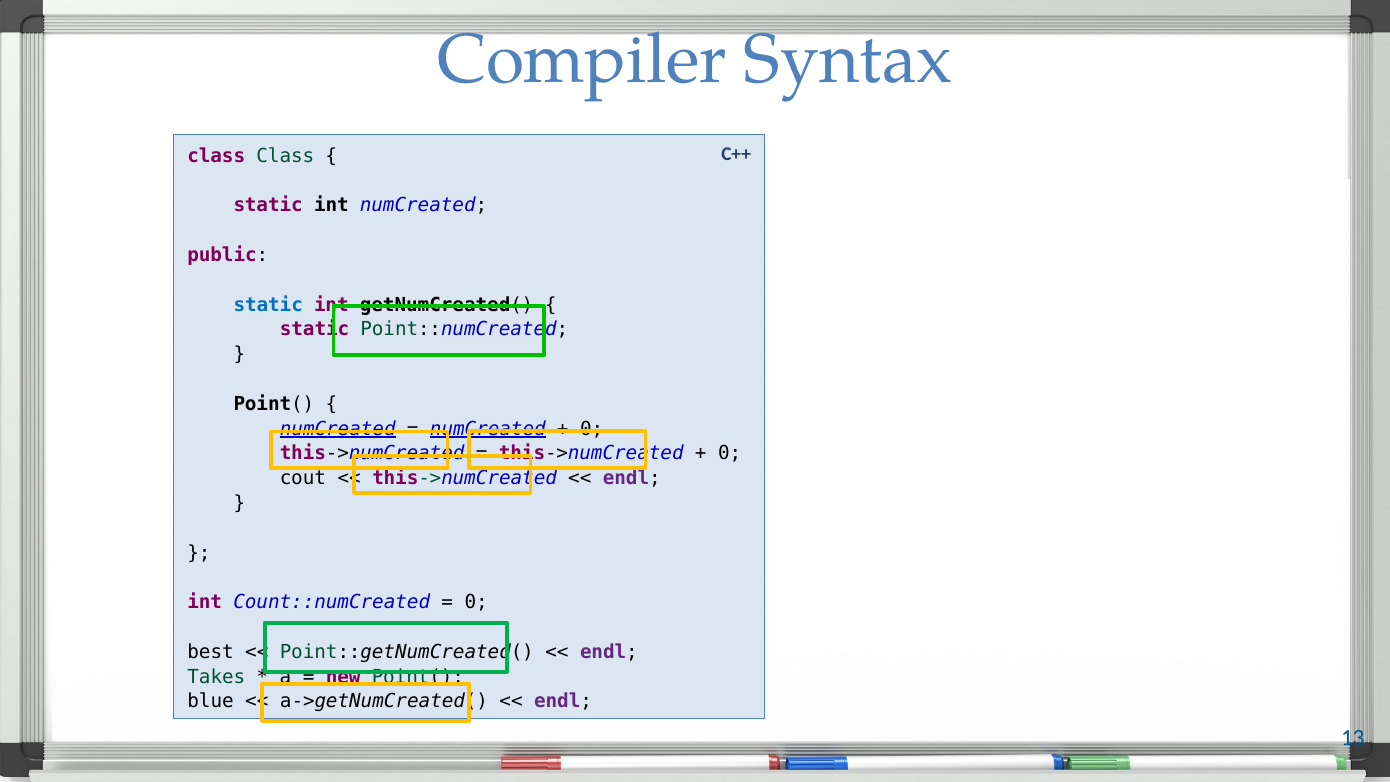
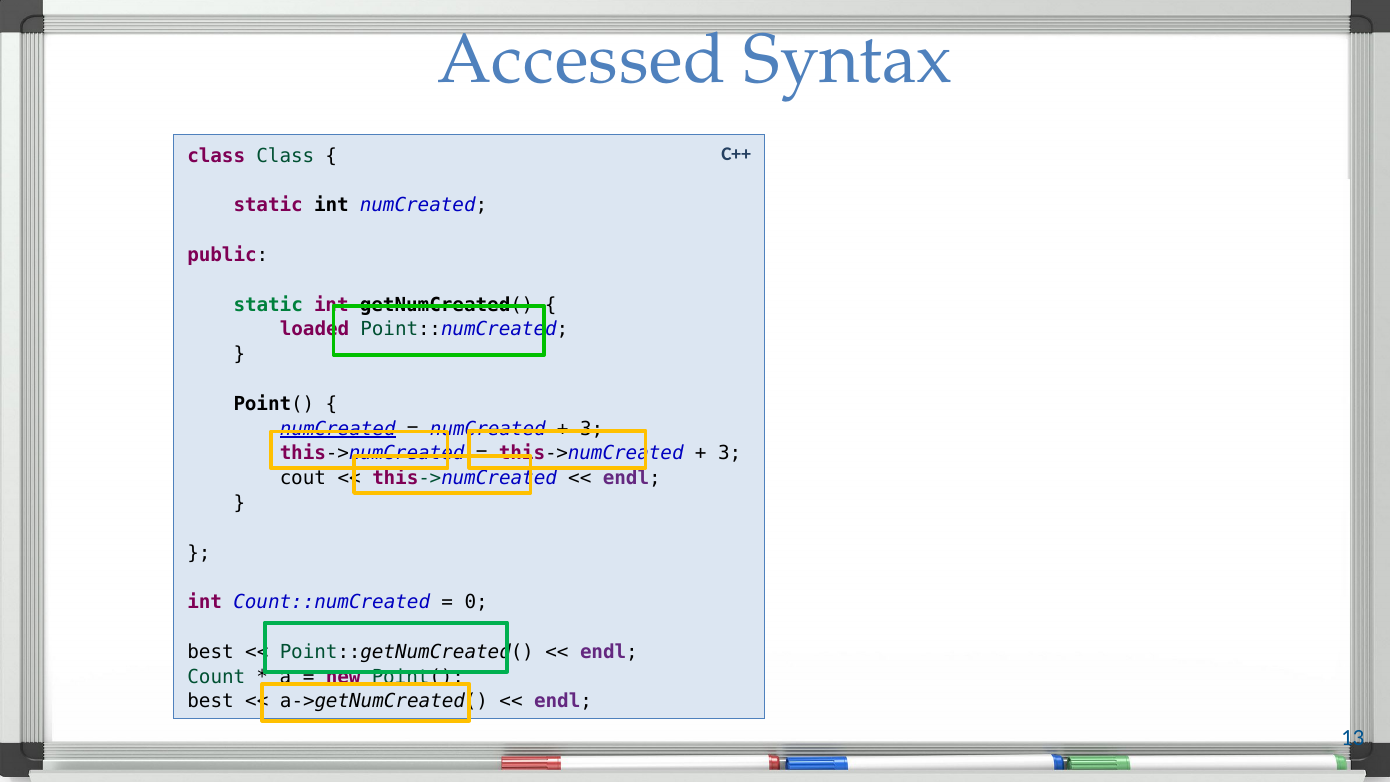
Compiler: Compiler -> Accessed
static at (268, 305) colour: blue -> green
static at (315, 330): static -> loaded
numCreated at (488, 429) underline: present -> none
0 at (592, 429): 0 -> 3
0 at (730, 453): 0 -> 3
Takes: Takes -> Count
blue at (211, 701): blue -> best
